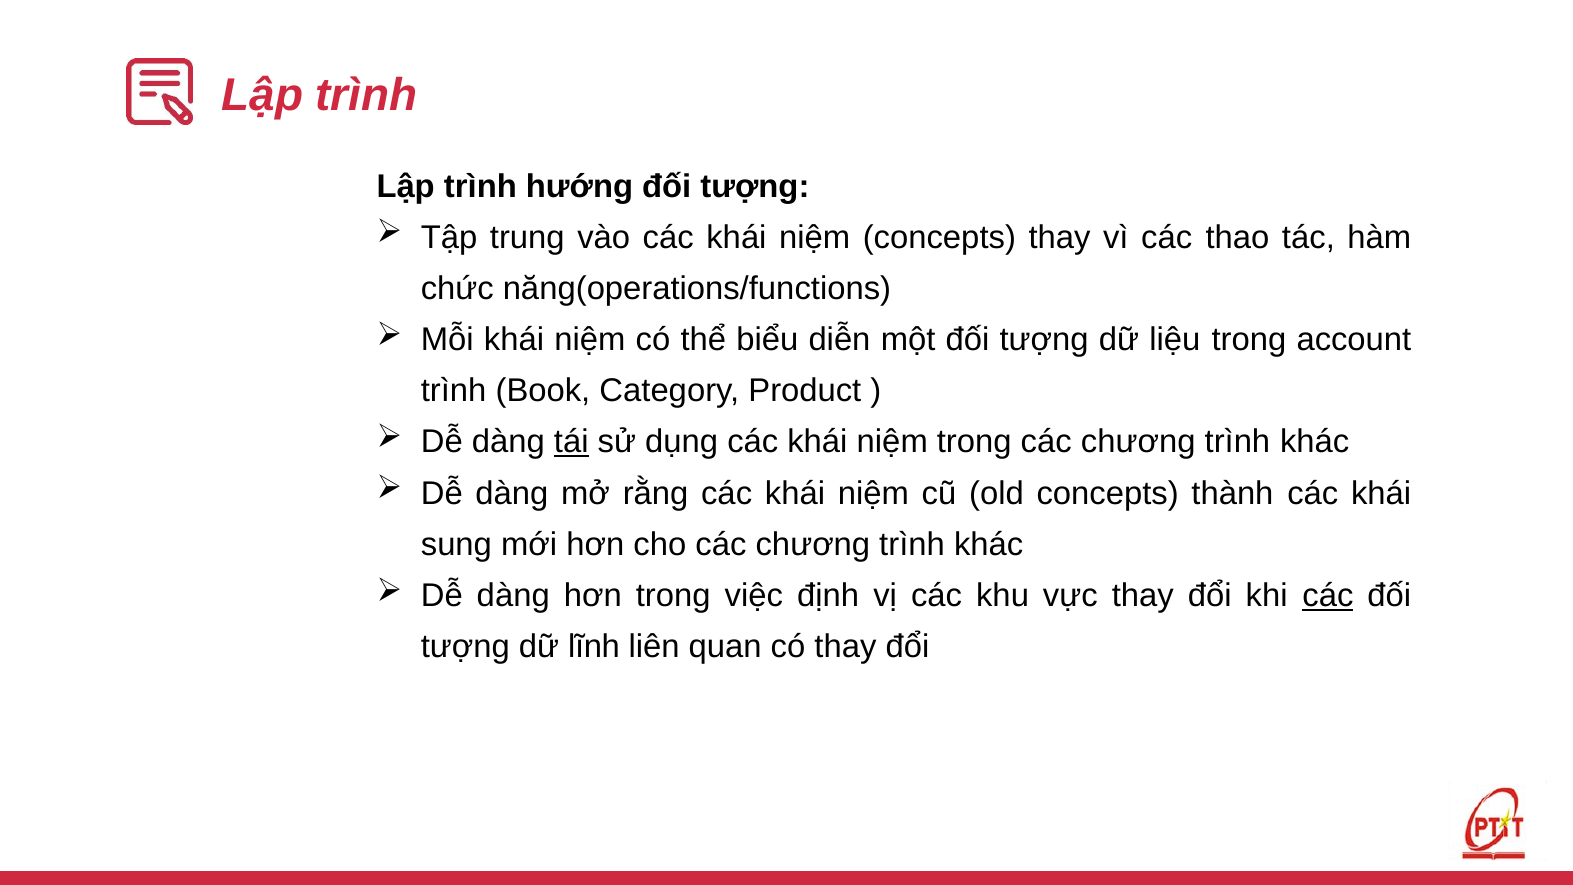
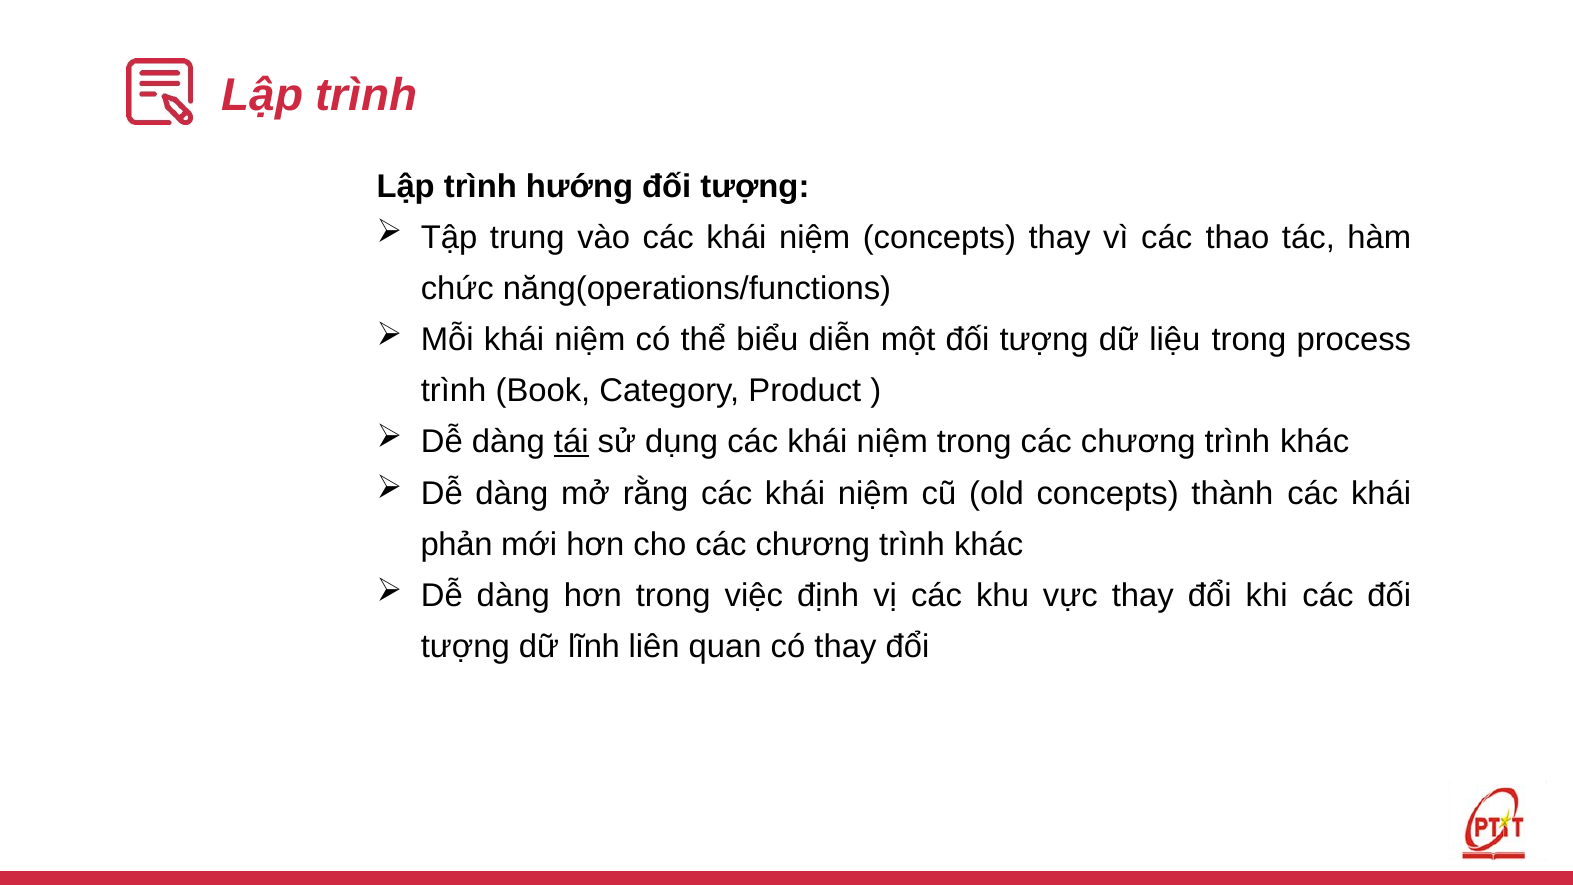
account: account -> process
sung: sung -> phản
các at (1328, 595) underline: present -> none
